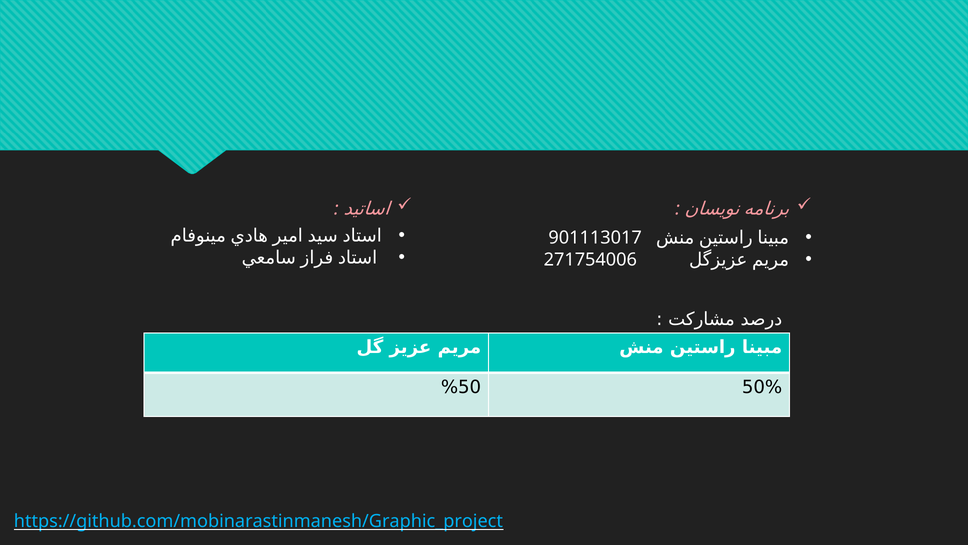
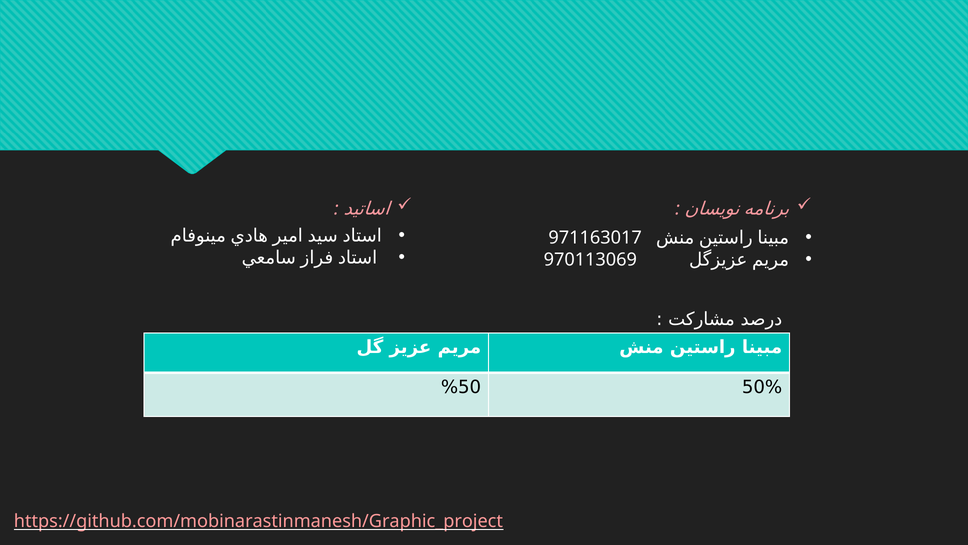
901113017: 901113017 -> 971163017
271754006: 271754006 -> 970113069
https://github.com/mobinarastinmanesh/Graphic_project colour: light blue -> pink
